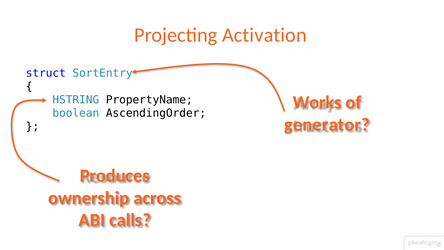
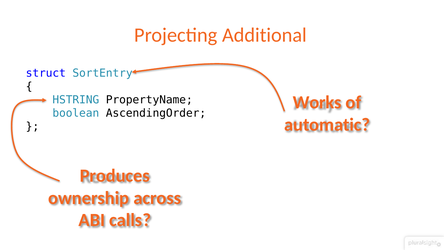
Activation: Activation -> Additional
generator: generator -> automatic
